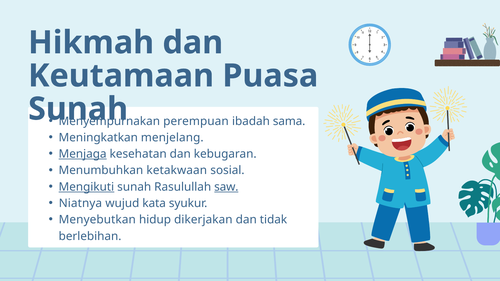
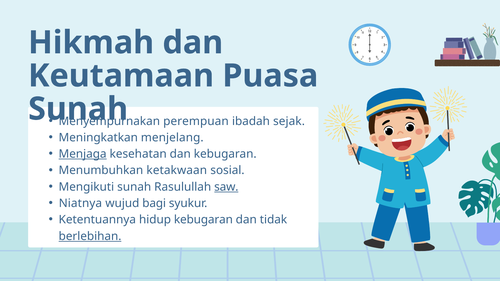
sama: sama -> sejak
Mengikuti underline: present -> none
kata: kata -> bagi
Menyebutkan: Menyebutkan -> Ketentuannya
hidup dikerjakan: dikerjakan -> kebugaran
berlebihan underline: none -> present
